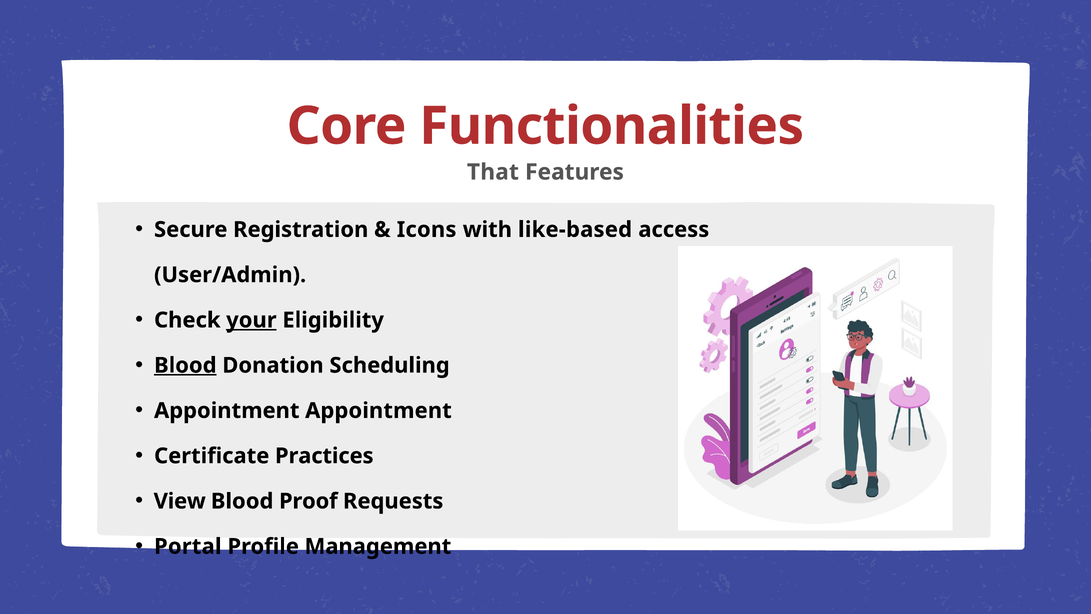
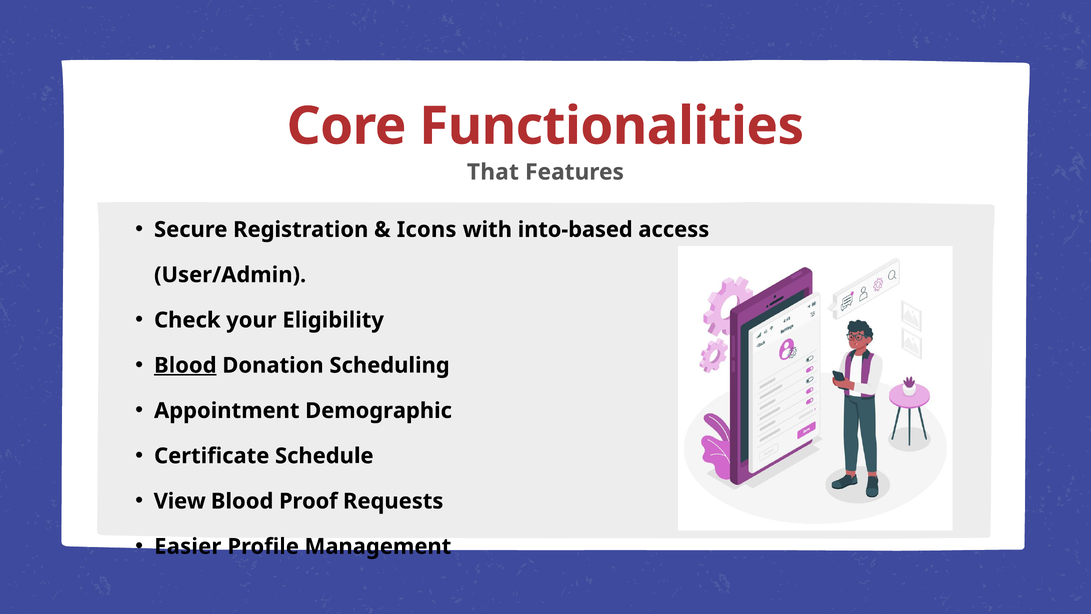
like-based: like-based -> into-based
your underline: present -> none
Appointment Appointment: Appointment -> Demographic
Practices: Practices -> Schedule
Portal: Portal -> Easier
